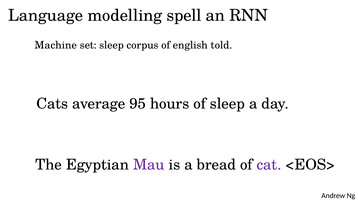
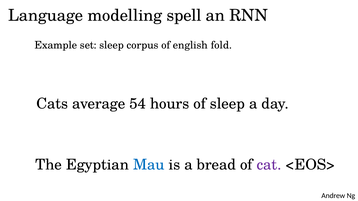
Machine: Machine -> Example
told: told -> fold
95: 95 -> 54
Mau colour: purple -> blue
